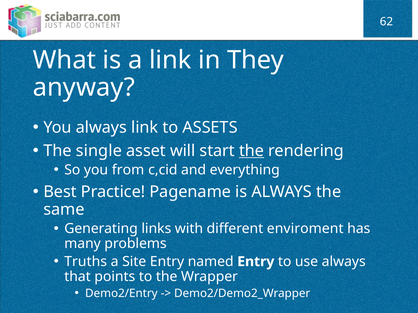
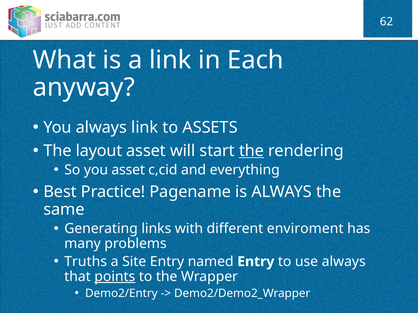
They: They -> Each
single: single -> layout
you from: from -> asset
points underline: none -> present
